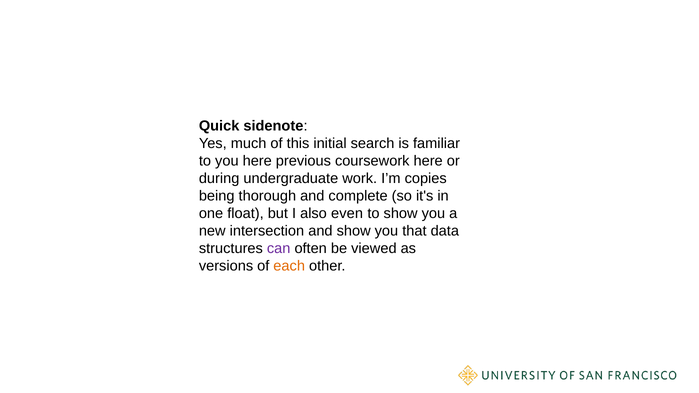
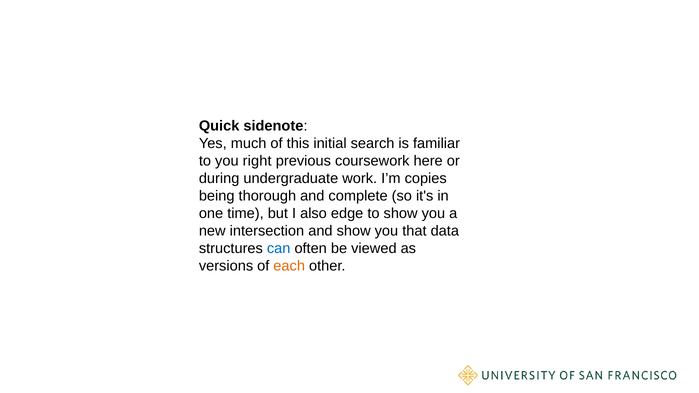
you here: here -> right
float: float -> time
even: even -> edge
can colour: purple -> blue
